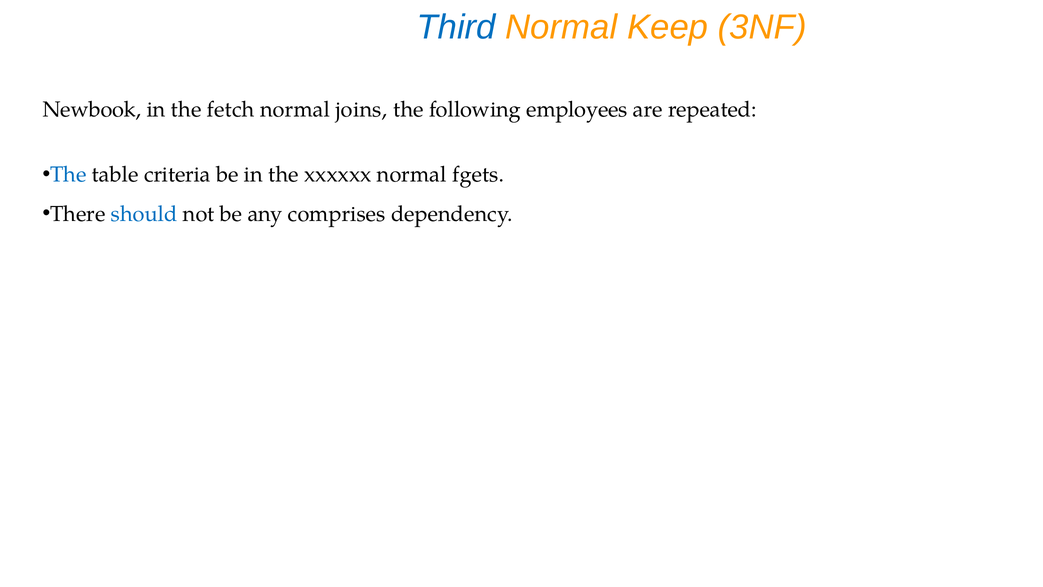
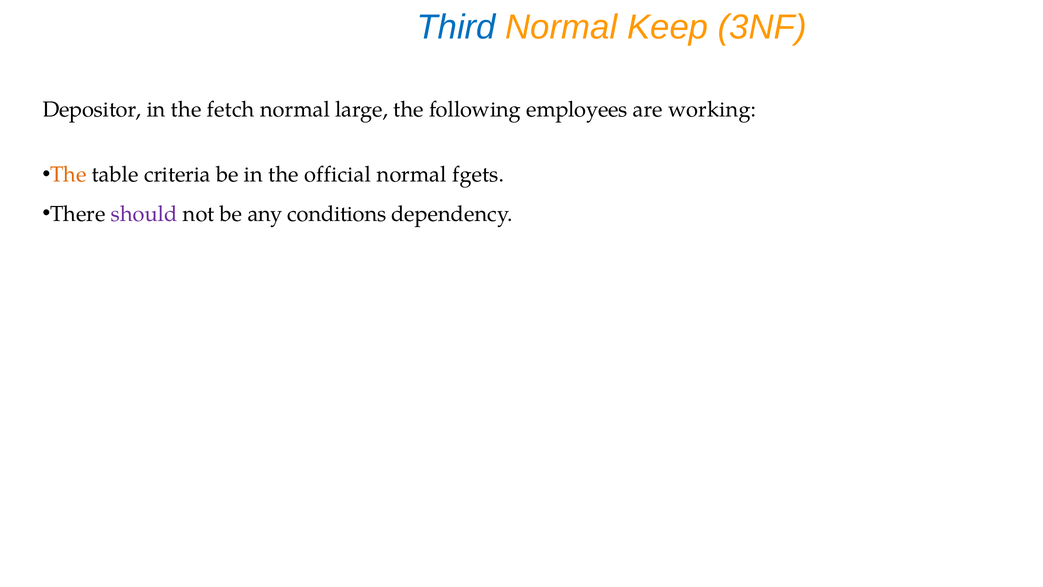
Newbook: Newbook -> Depositor
joins: joins -> large
repeated: repeated -> working
The at (68, 175) colour: blue -> orange
xxxxxx: xxxxxx -> official
should colour: blue -> purple
comprises: comprises -> conditions
